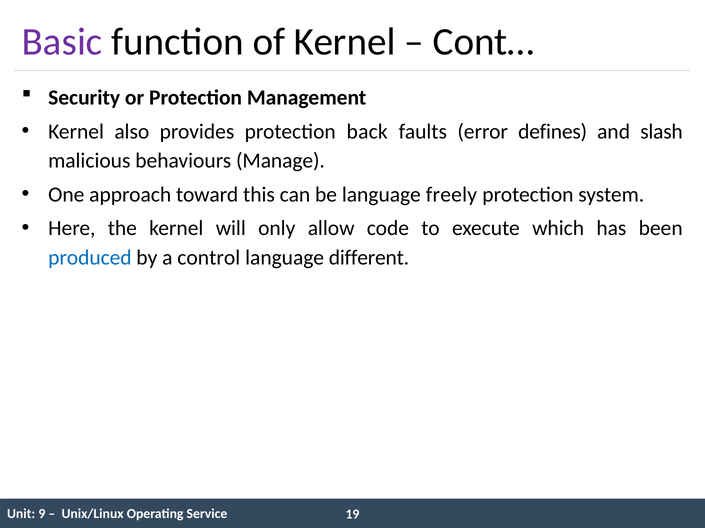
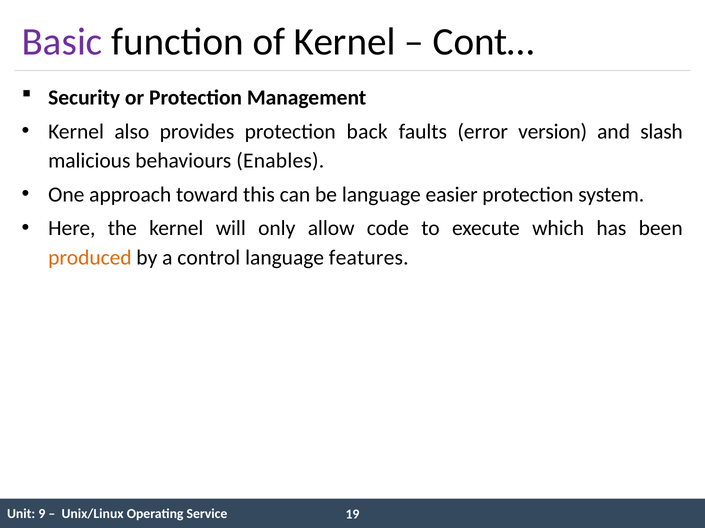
defines: defines -> version
Manage: Manage -> Enables
freely: freely -> easier
produced colour: blue -> orange
different: different -> features
